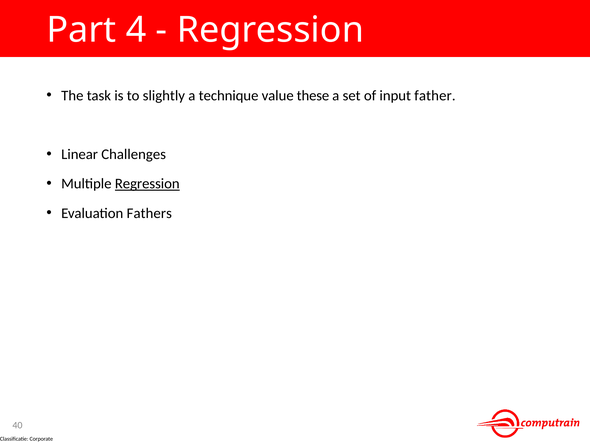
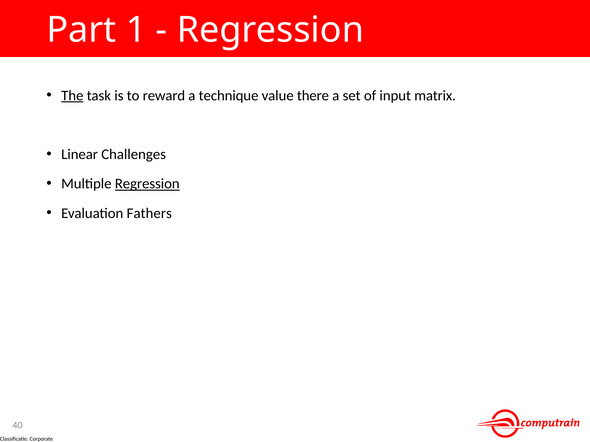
4: 4 -> 1
The underline: none -> present
slightly: slightly -> reward
these: these -> there
father: father -> matrix
